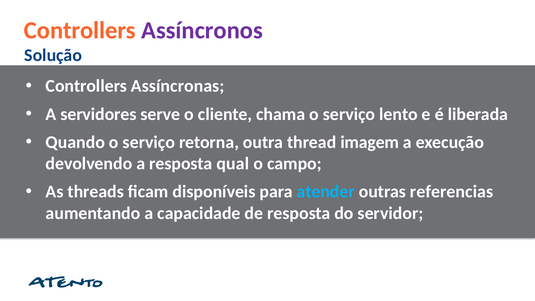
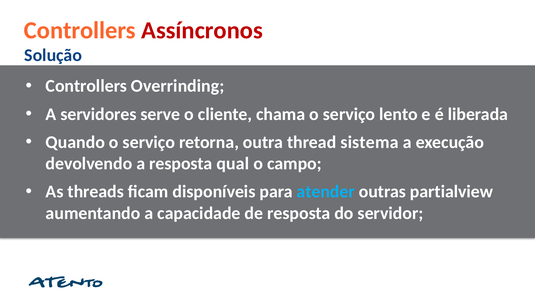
Assíncronos colour: purple -> red
Assíncronas: Assíncronas -> Overrinding
imagem: imagem -> sistema
referencias: referencias -> partialview
